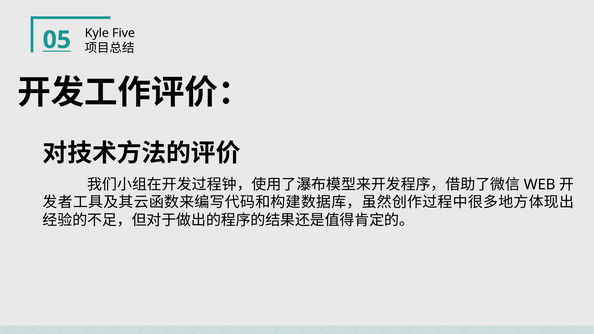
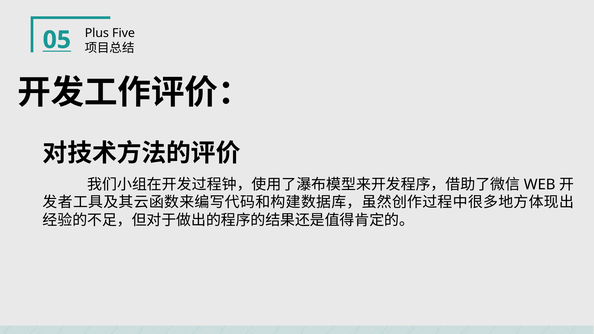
Kyle: Kyle -> Plus
